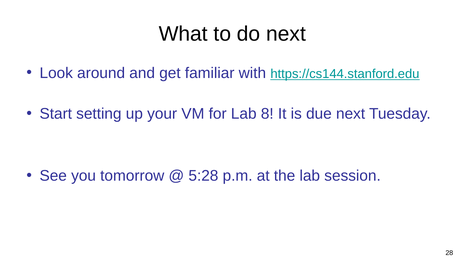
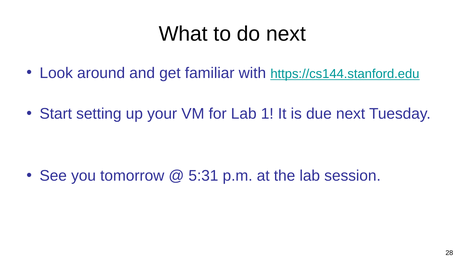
8: 8 -> 1
5:28: 5:28 -> 5:31
